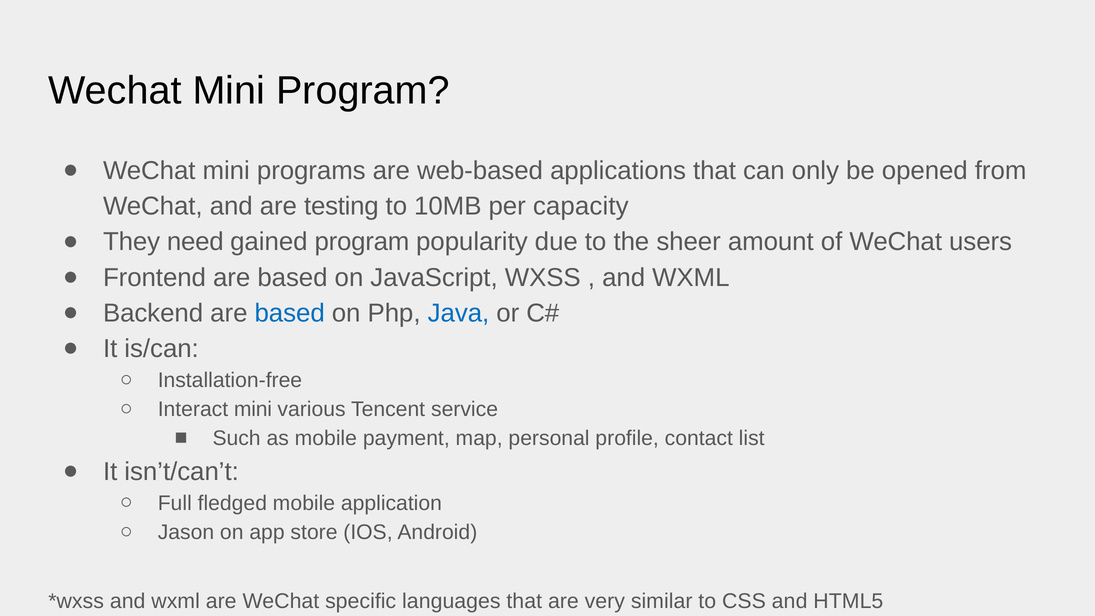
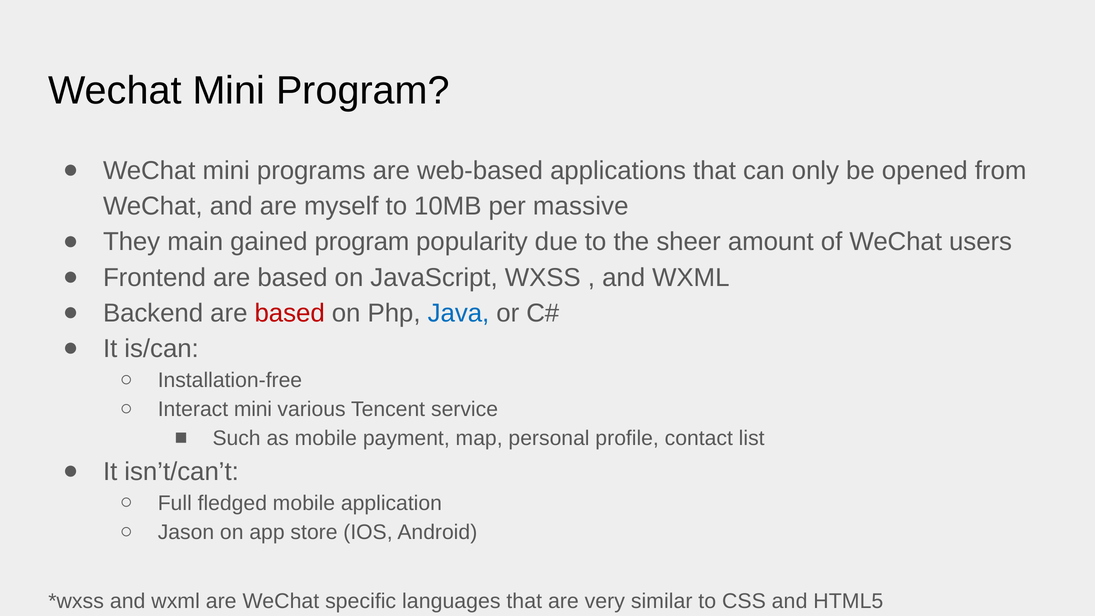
testing: testing -> myself
capacity: capacity -> massive
need: need -> main
based at (290, 313) colour: blue -> red
